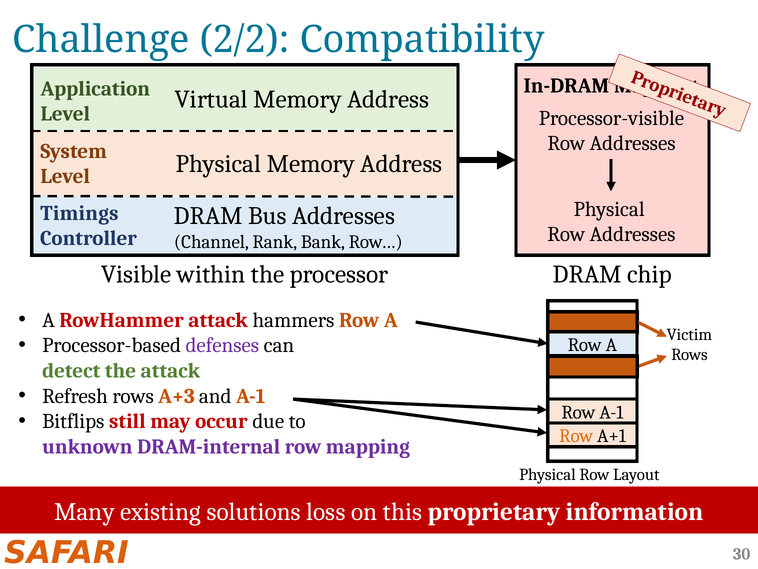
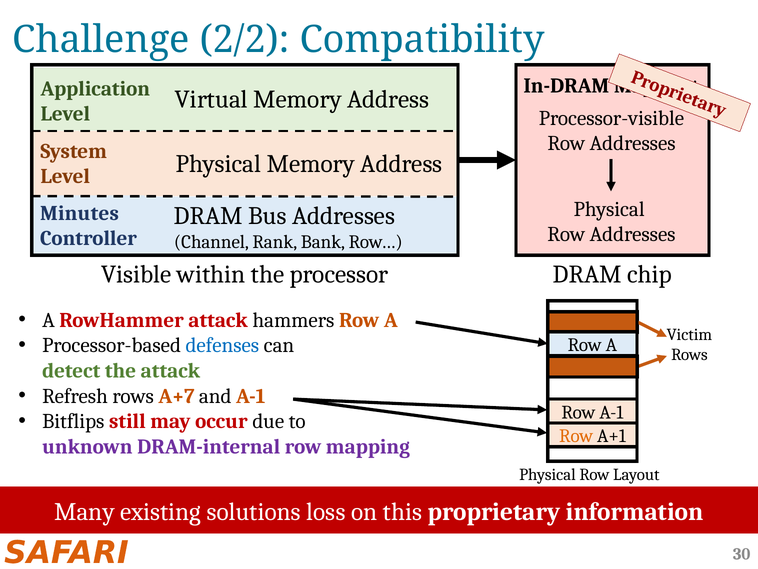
Timings: Timings -> Minutes
defenses colour: purple -> blue
A+3: A+3 -> A+7
